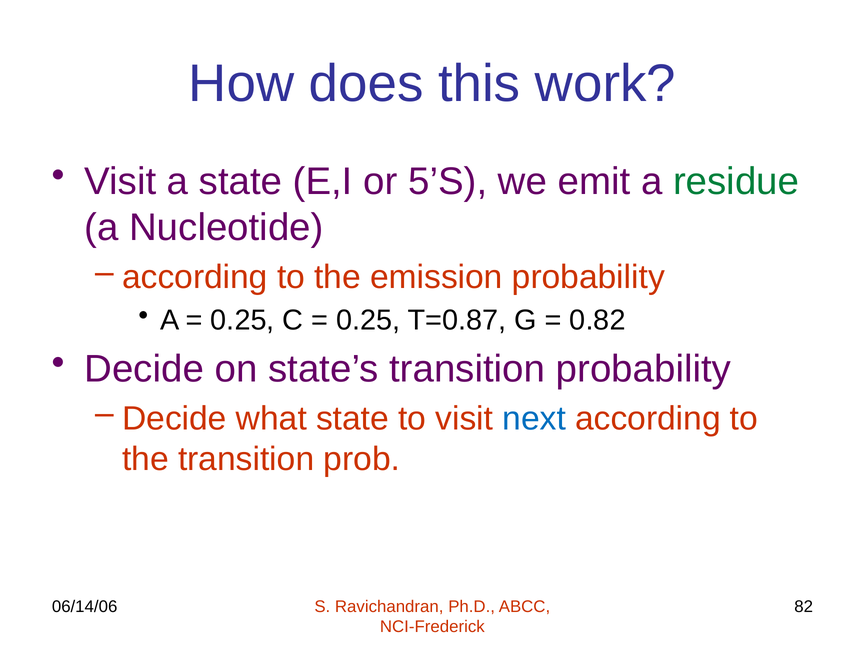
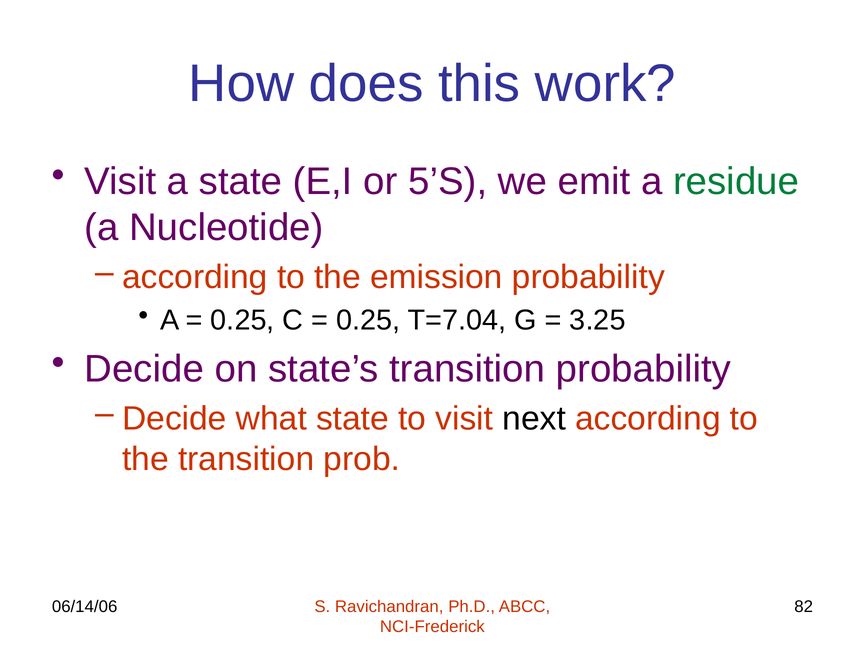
T=0.87: T=0.87 -> T=7.04
0.82: 0.82 -> 3.25
next colour: blue -> black
